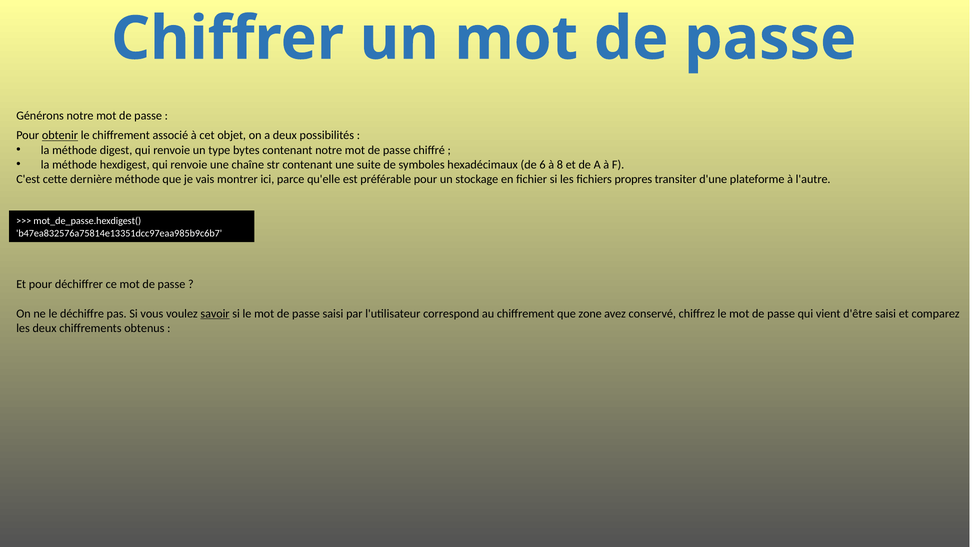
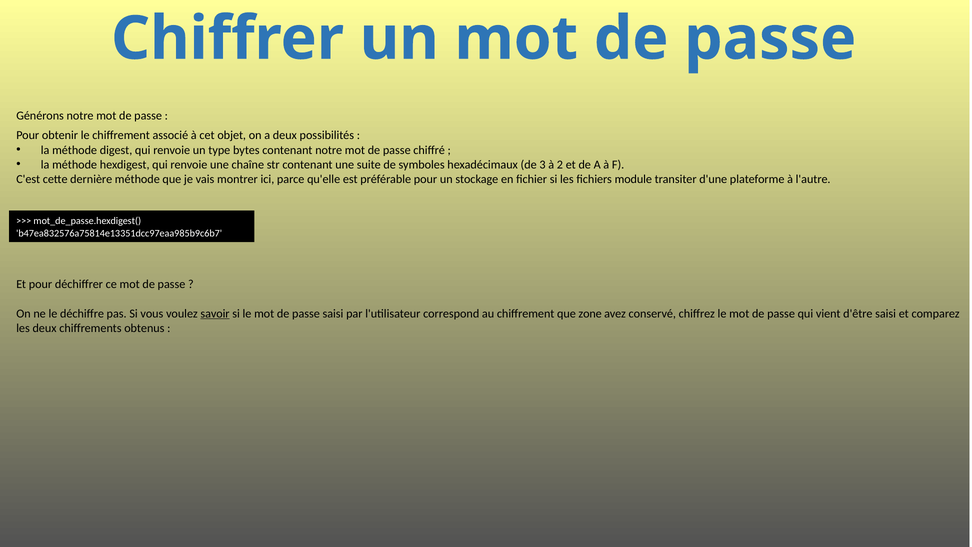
obtenir underline: present -> none
6: 6 -> 3
8: 8 -> 2
propres: propres -> module
